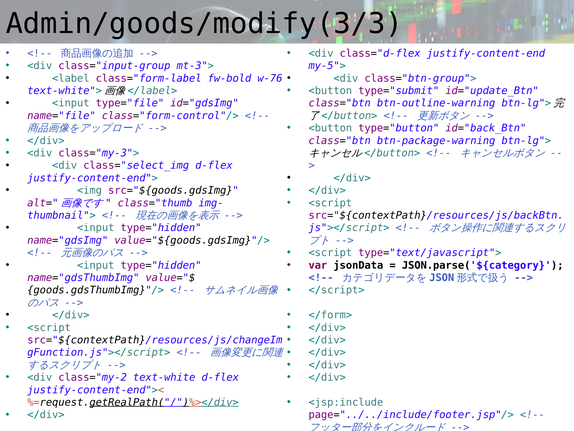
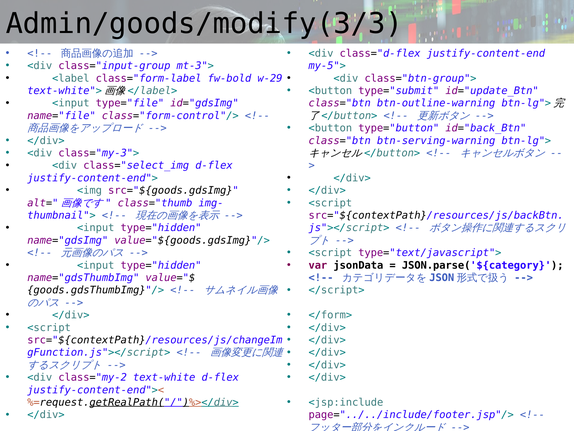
w-76: w-76 -> w-29
btn-package-warning: btn-package-warning -> btn-serving-warning
